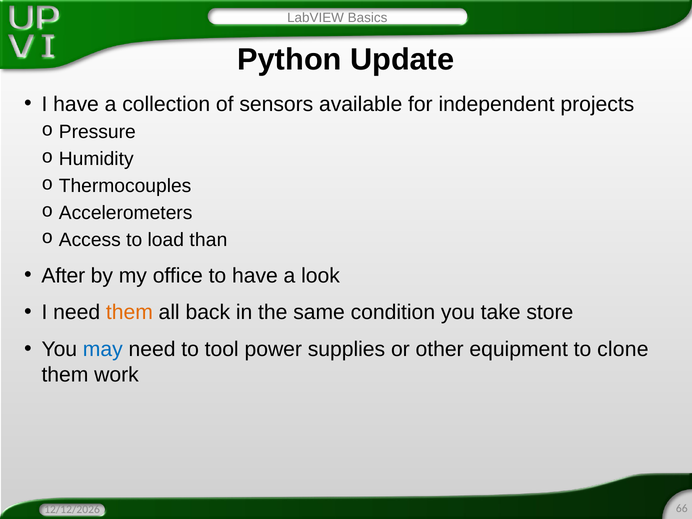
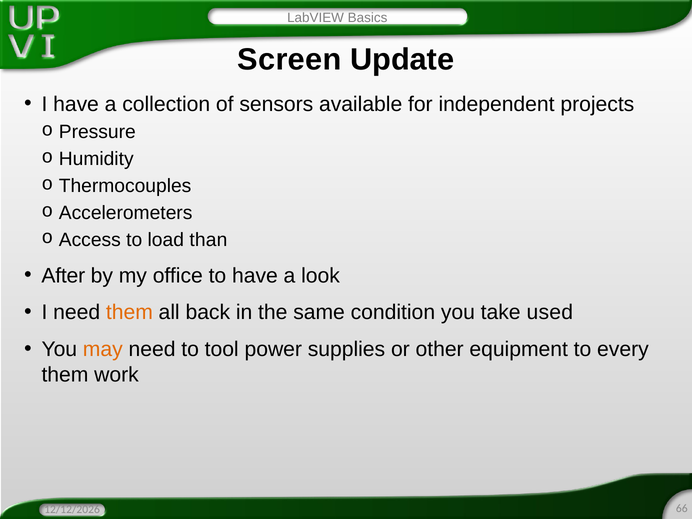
Python: Python -> Screen
store: store -> used
may colour: blue -> orange
clone: clone -> every
